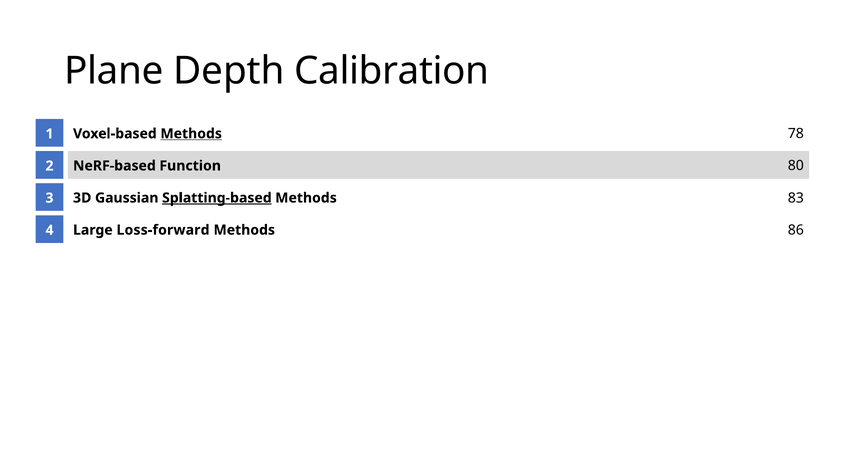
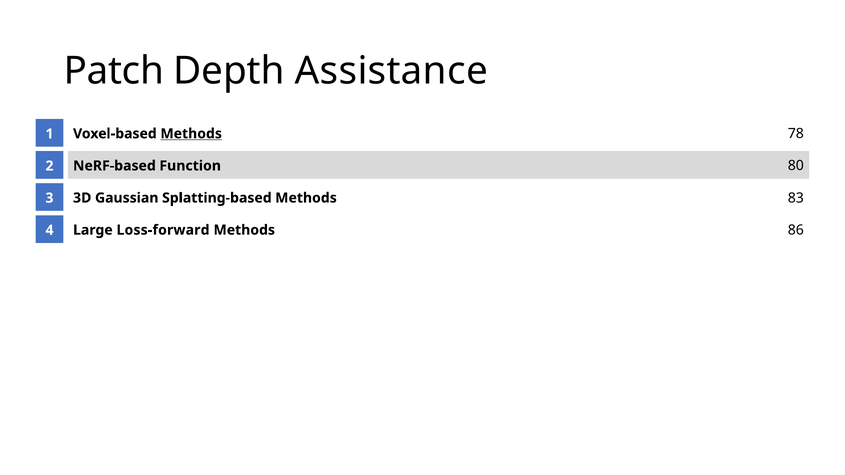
Plane: Plane -> Patch
Calibration: Calibration -> Assistance
Splatting-based underline: present -> none
